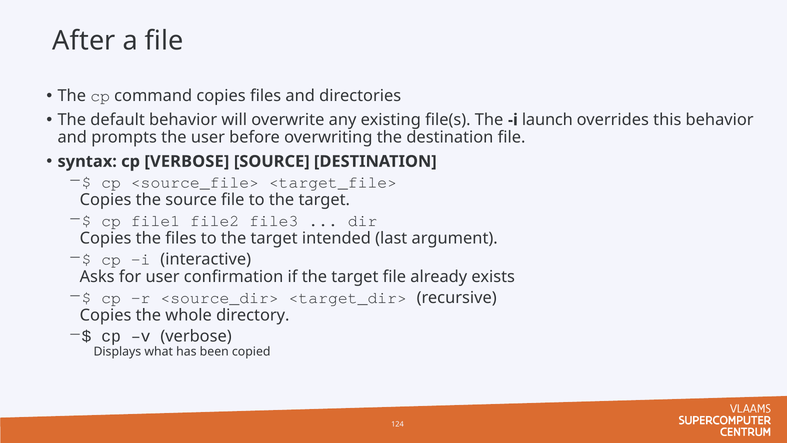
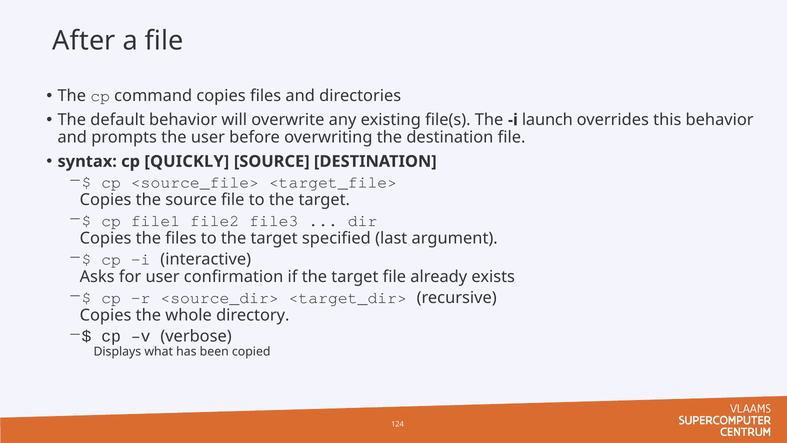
cp VERBOSE: VERBOSE -> QUICKLY
intended: intended -> specified
